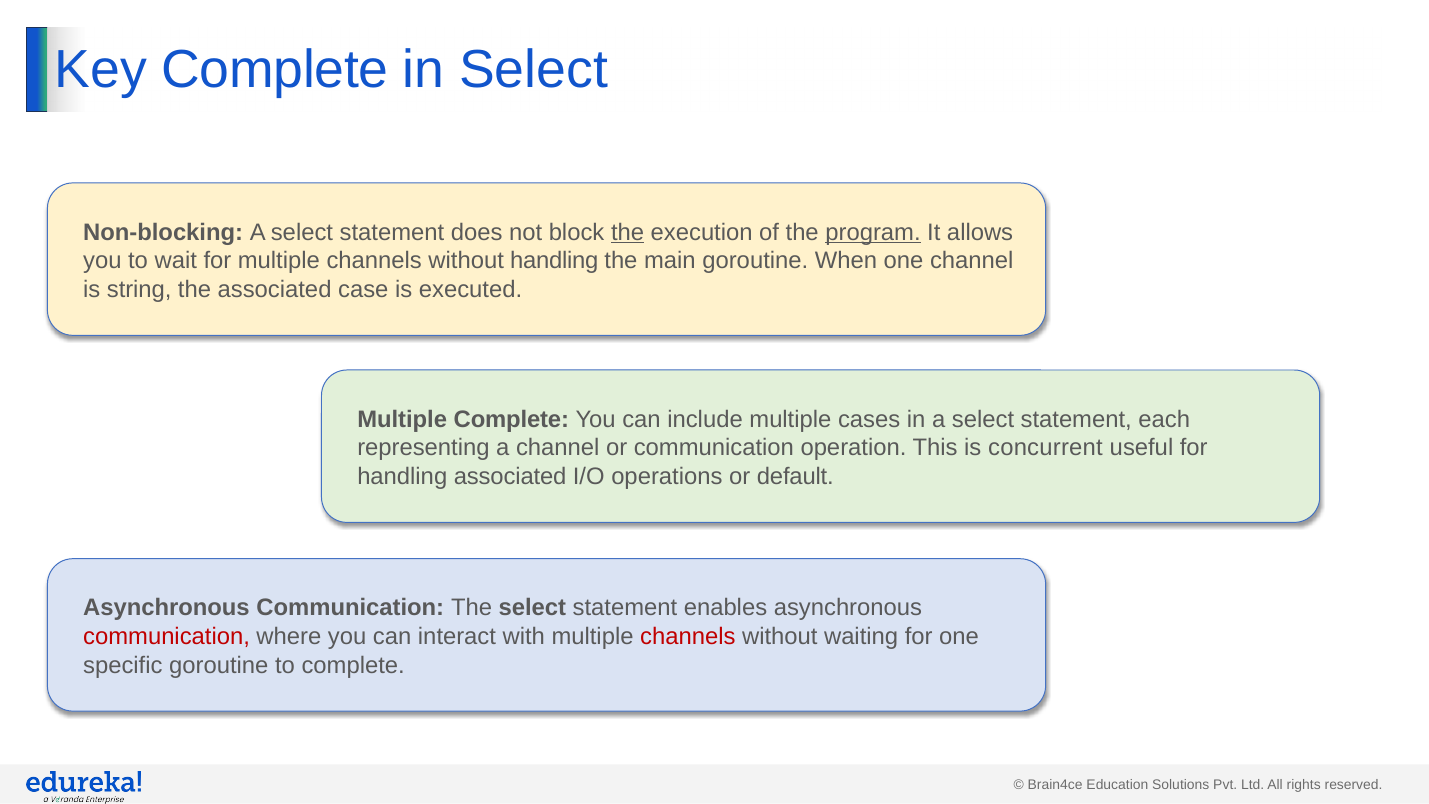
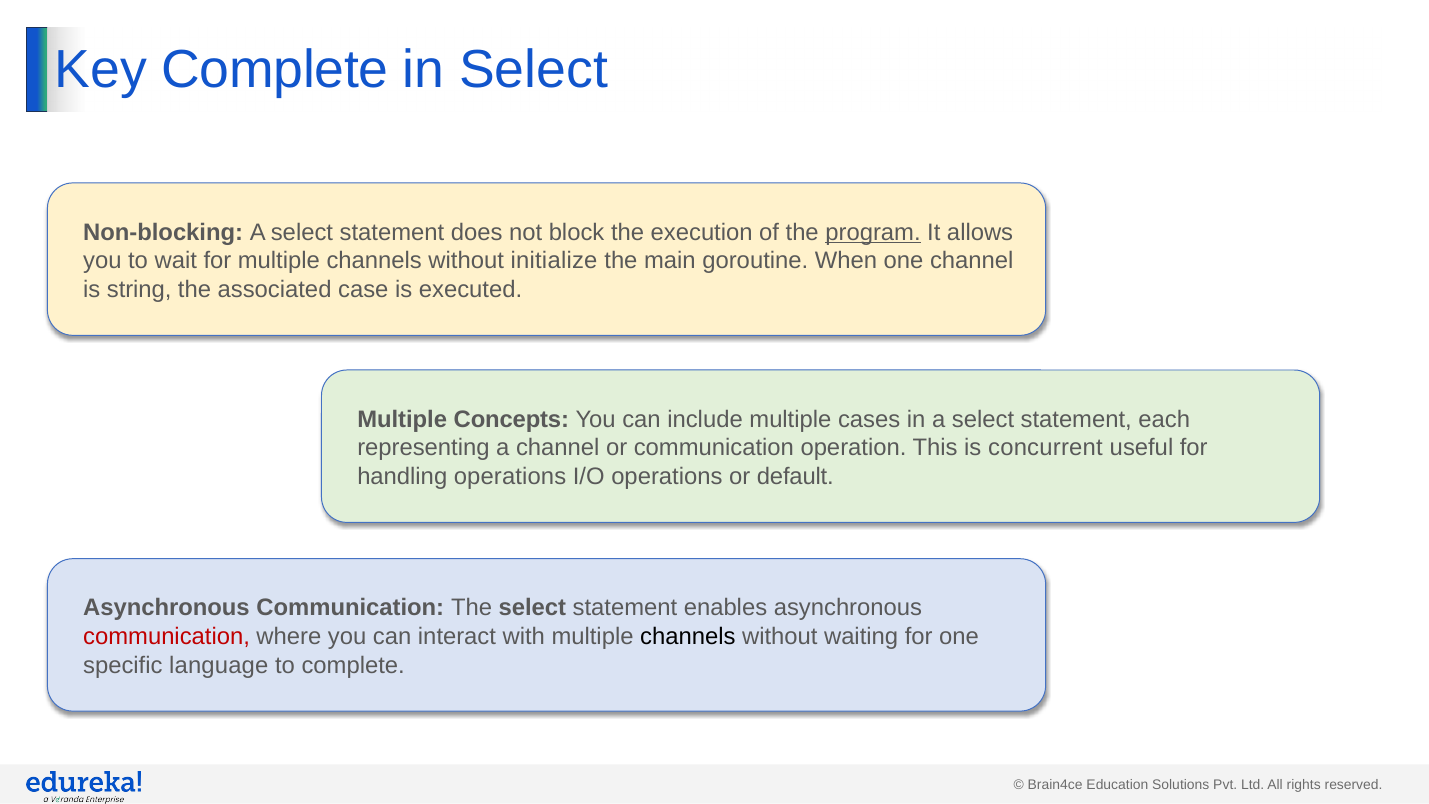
the at (628, 232) underline: present -> none
without handling: handling -> initialize
Multiple Complete: Complete -> Concepts
handling associated: associated -> operations
channels at (688, 637) colour: red -> black
specific goroutine: goroutine -> language
